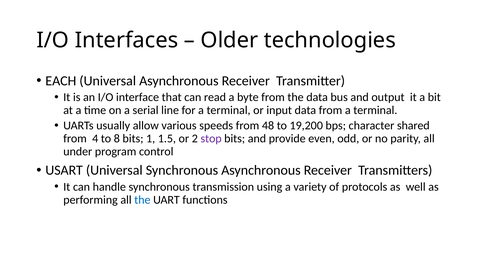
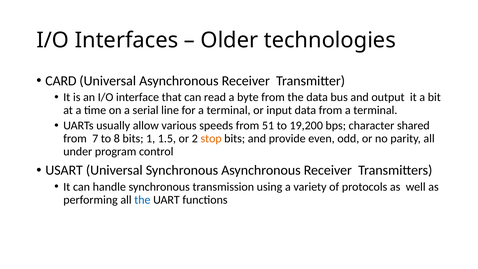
EACH: EACH -> CARD
48: 48 -> 51
4: 4 -> 7
stop colour: purple -> orange
